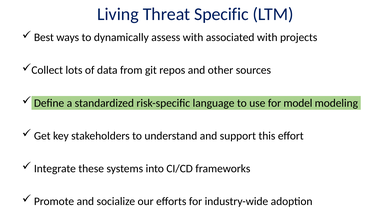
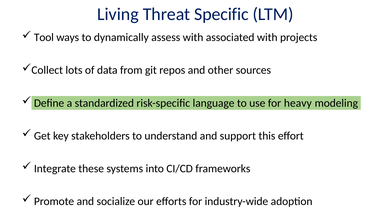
Best: Best -> Tool
model: model -> heavy
